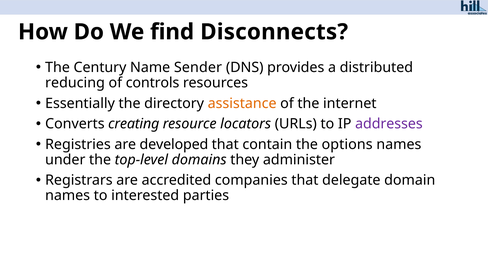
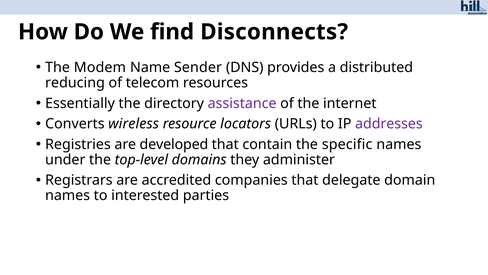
Century: Century -> Modem
controls: controls -> telecom
assistance colour: orange -> purple
creating: creating -> wireless
options: options -> specific
